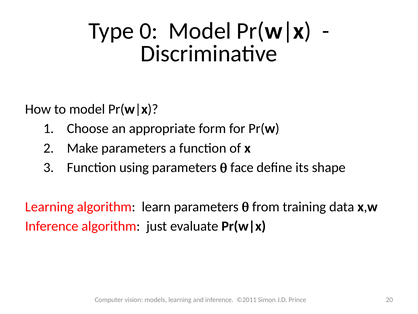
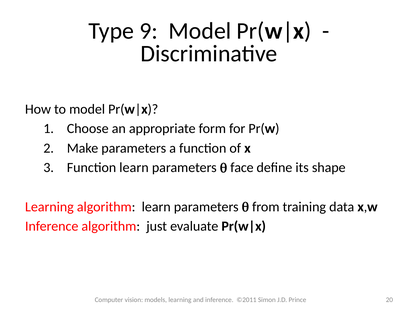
0: 0 -> 9
Function using: using -> learn
